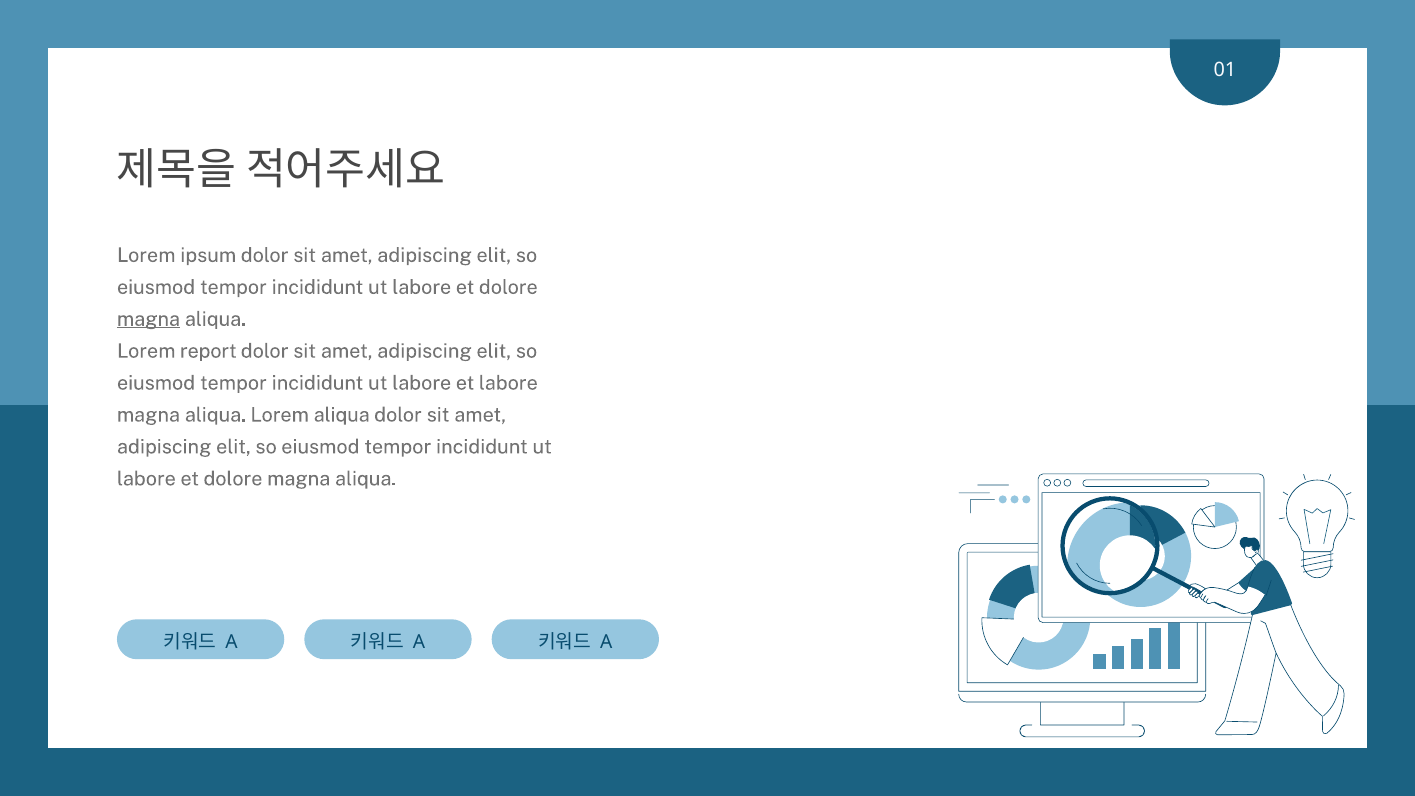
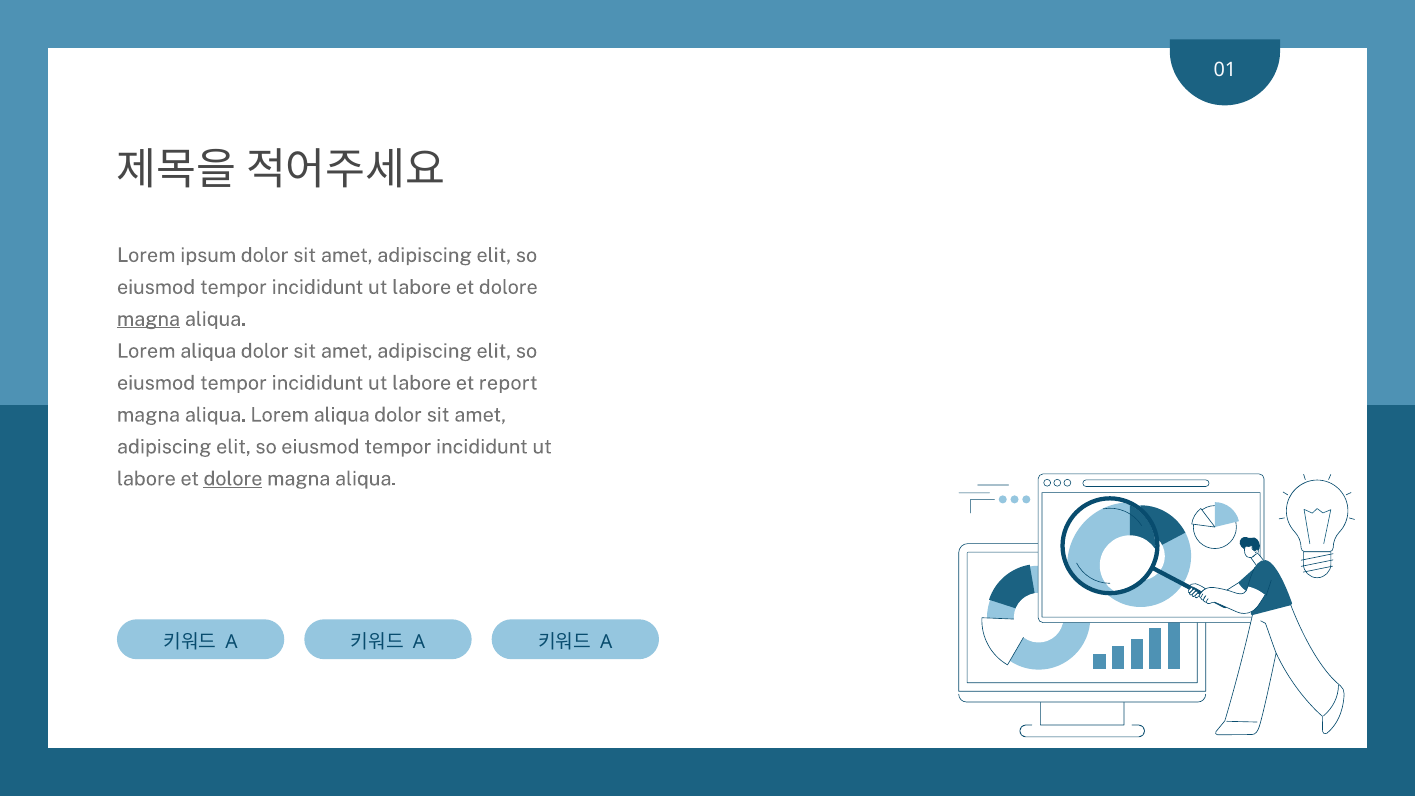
report at (208, 351): report -> aliqua
et labore: labore -> report
dolore at (233, 479) underline: none -> present
